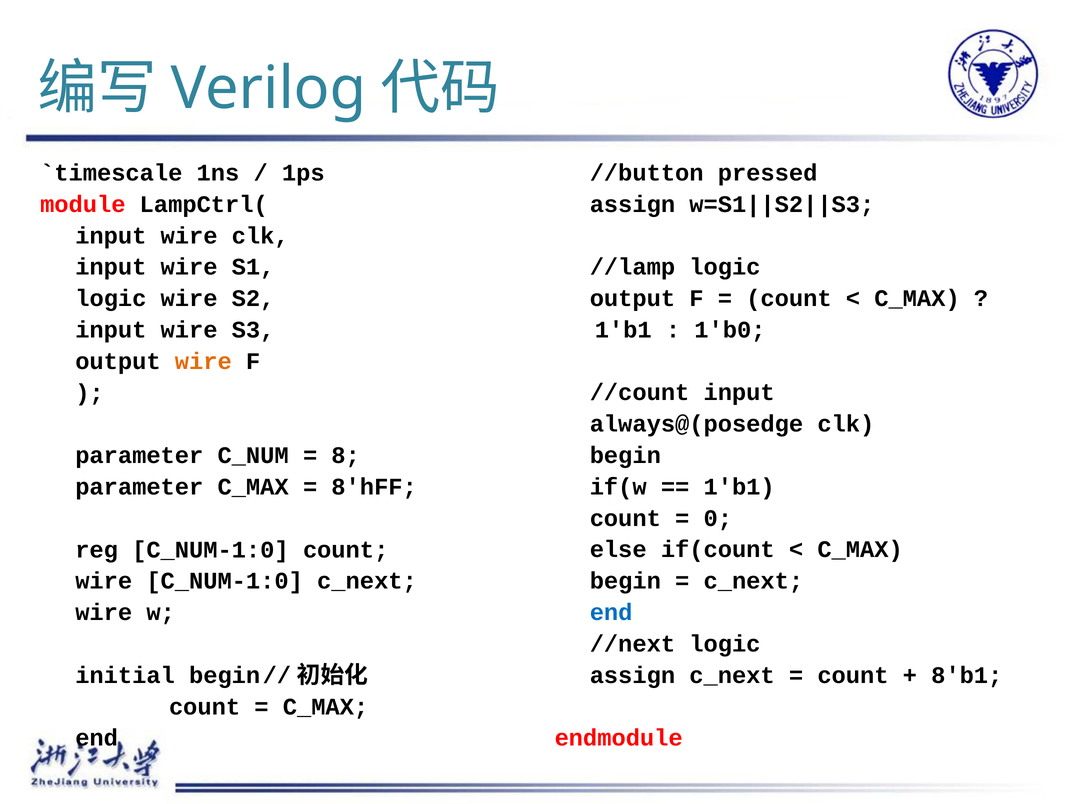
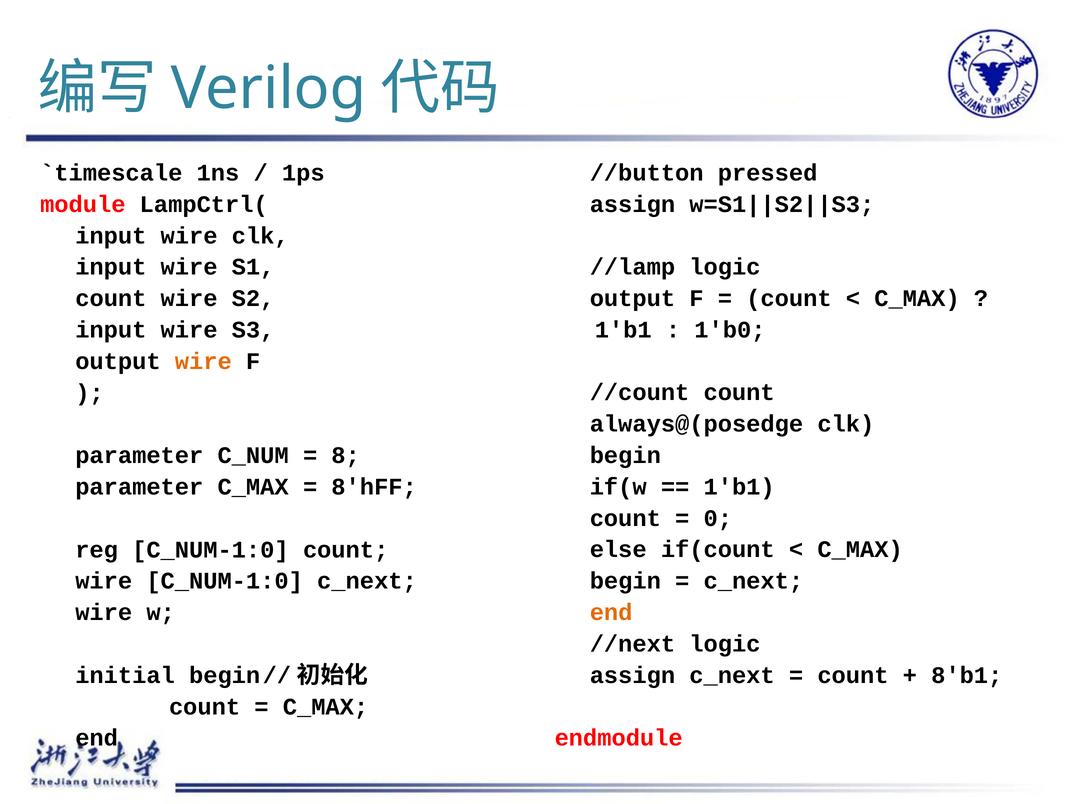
logic at (111, 298): logic -> count
//count input: input -> count
end at (611, 612) colour: blue -> orange
